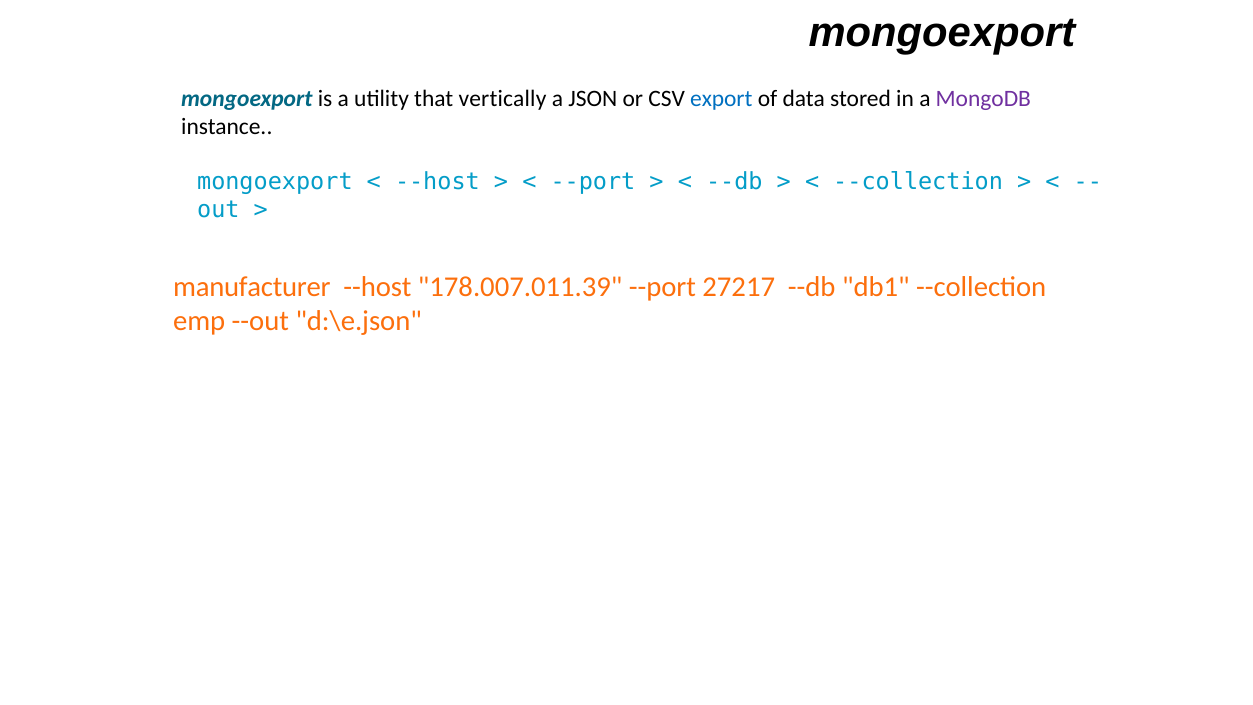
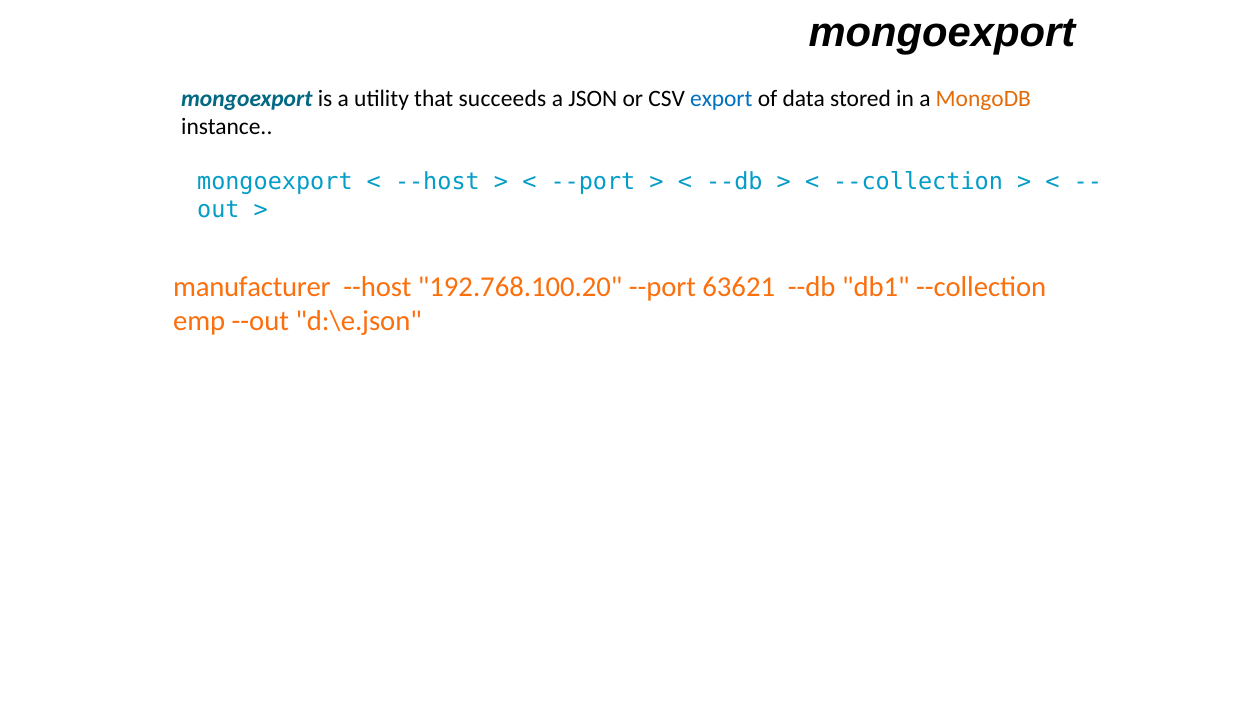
vertically: vertically -> succeeds
MongoDB colour: purple -> orange
178.007.011.39: 178.007.011.39 -> 192.768.100.20
27217: 27217 -> 63621
